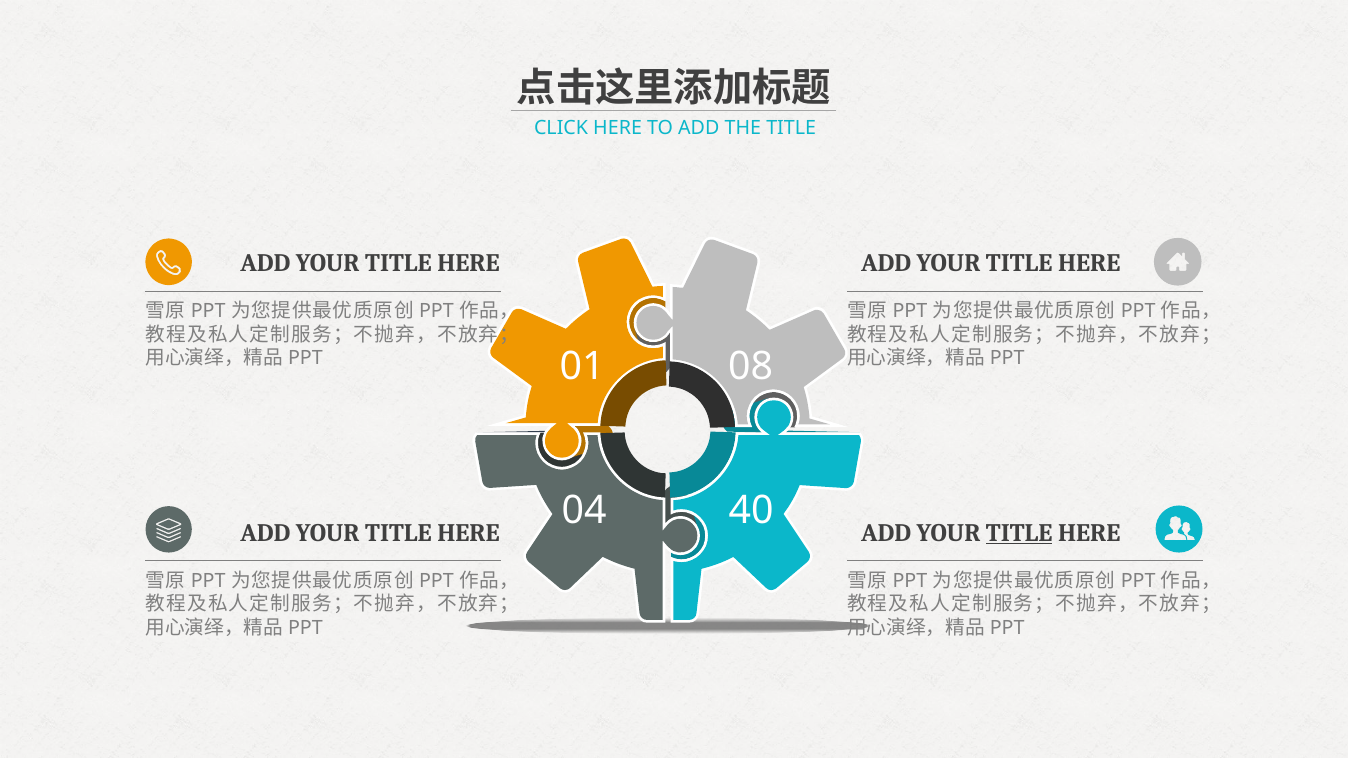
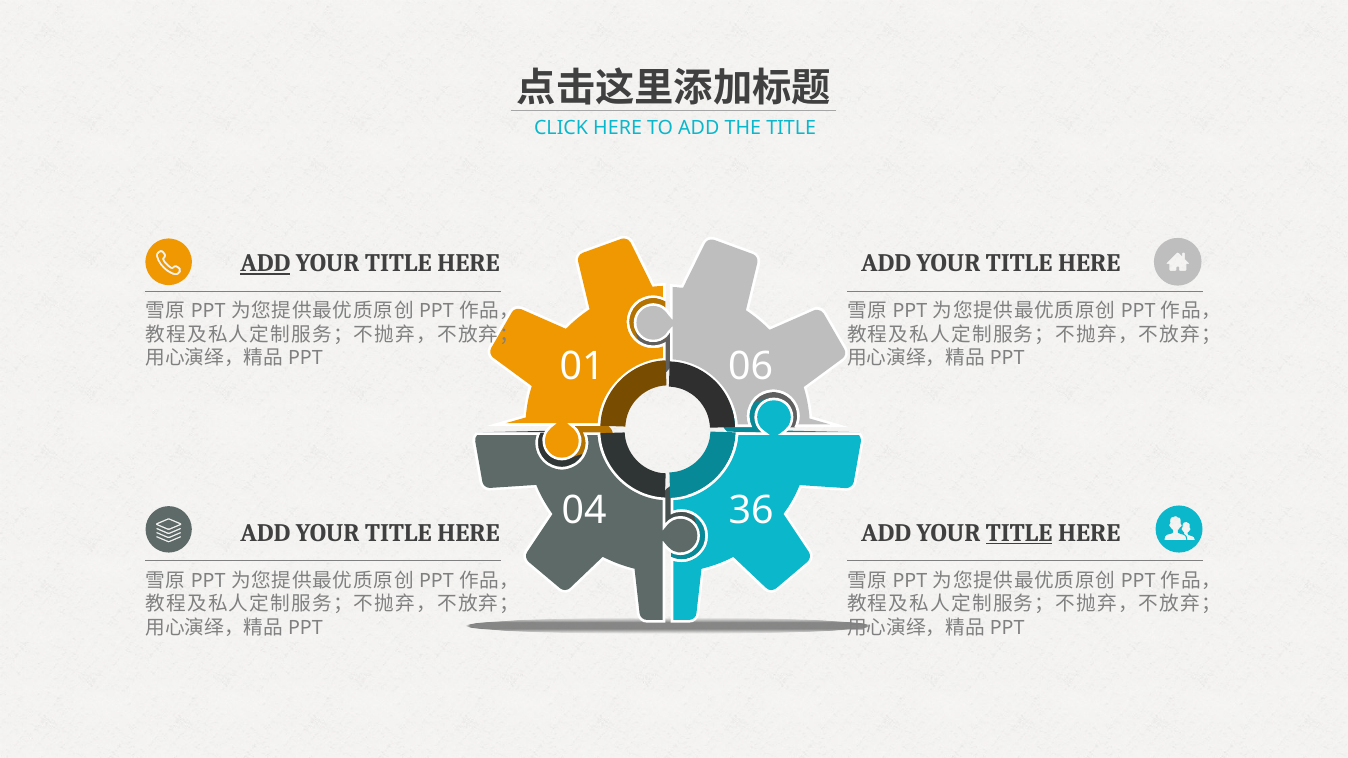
ADD at (265, 263) underline: none -> present
08: 08 -> 06
40: 40 -> 36
